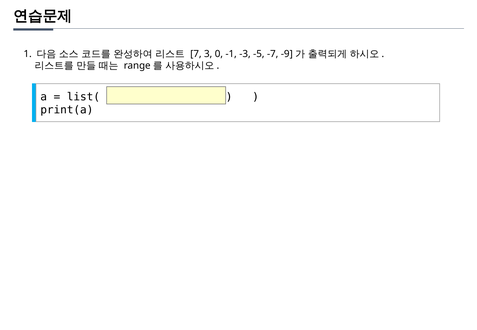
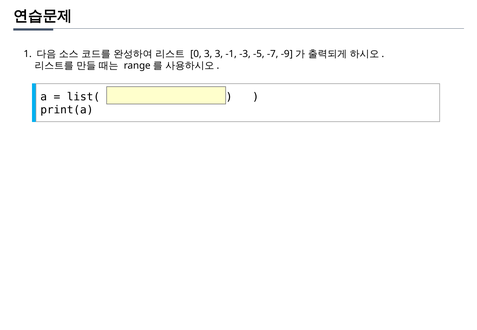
7: 7 -> 0
3 0: 0 -> 3
